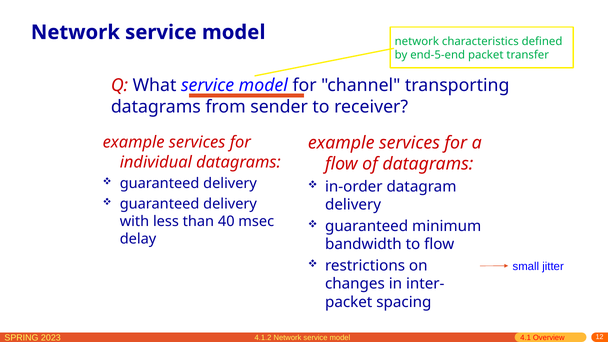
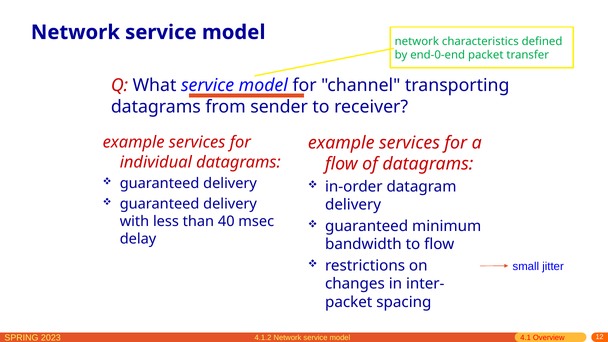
end-5-end: end-5-end -> end-0-end
